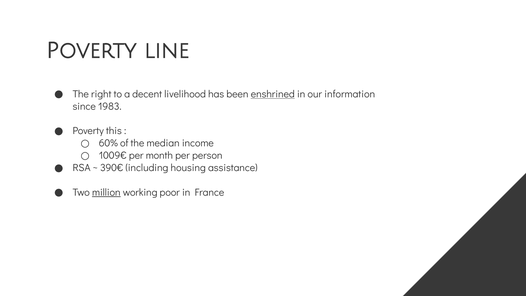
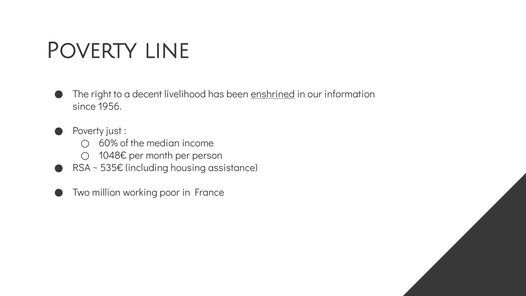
1983: 1983 -> 1956
this: this -> just
1009€: 1009€ -> 1048€
390€: 390€ -> 535€
million underline: present -> none
